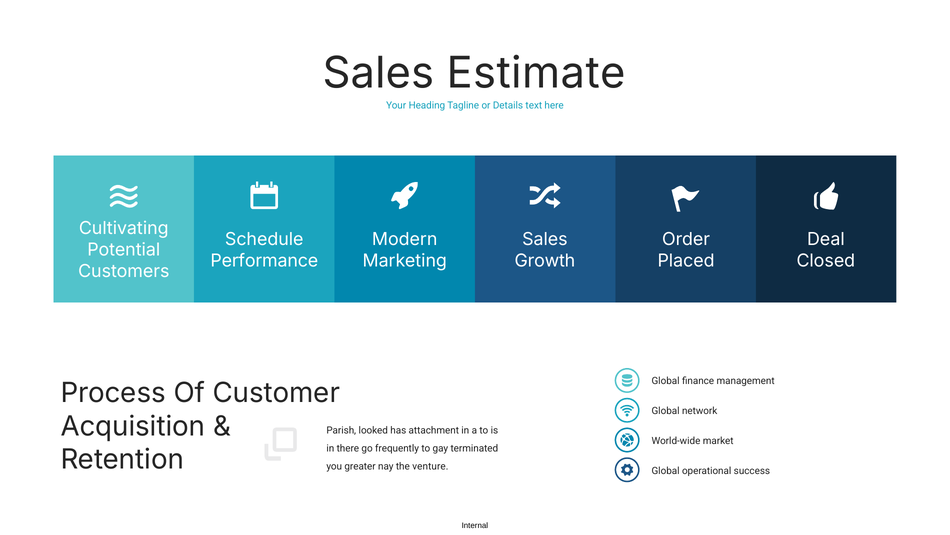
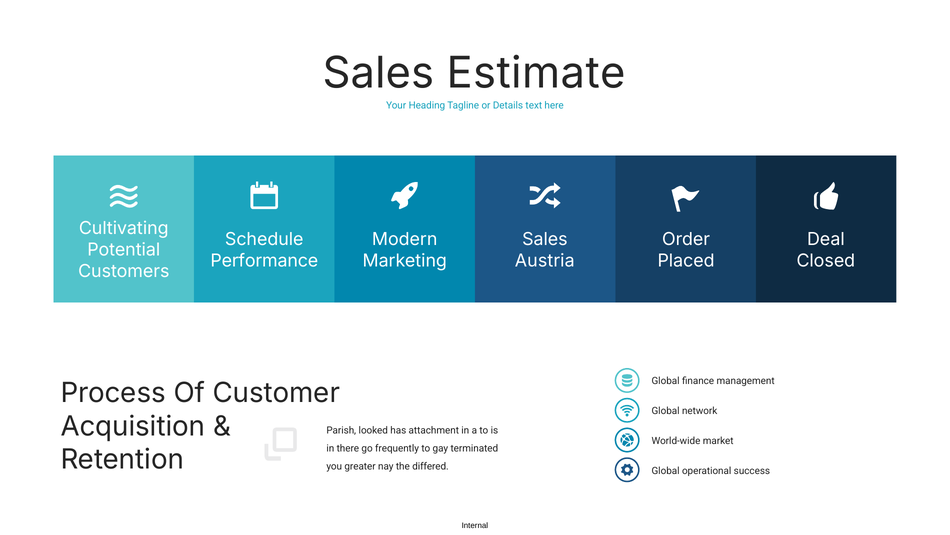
Growth: Growth -> Austria
venture: venture -> differed
